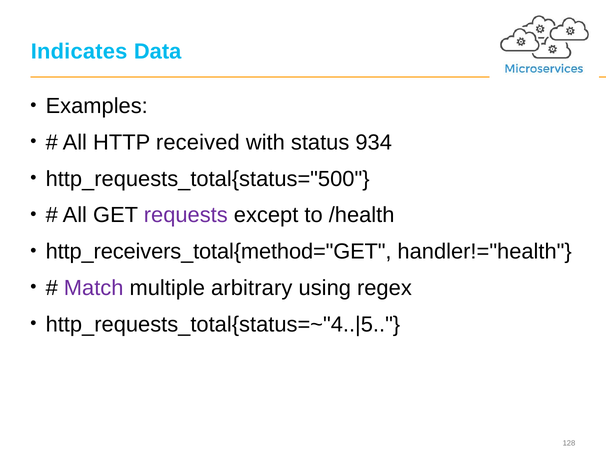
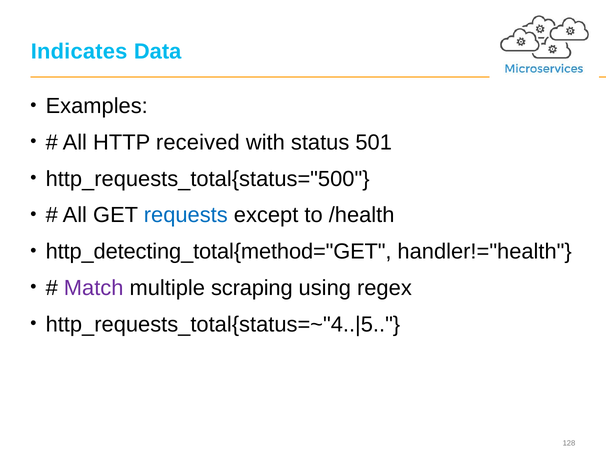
934: 934 -> 501
requests colour: purple -> blue
http_receivers_total{method="GET: http_receivers_total{method="GET -> http_detecting_total{method="GET
arbitrary: arbitrary -> scraping
